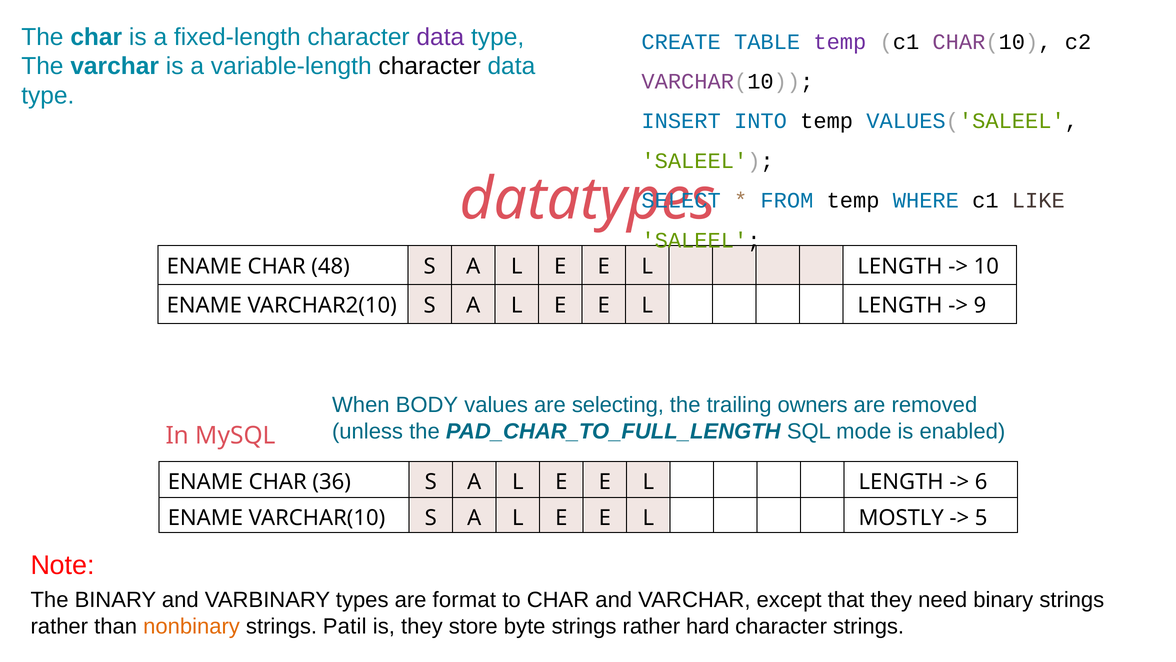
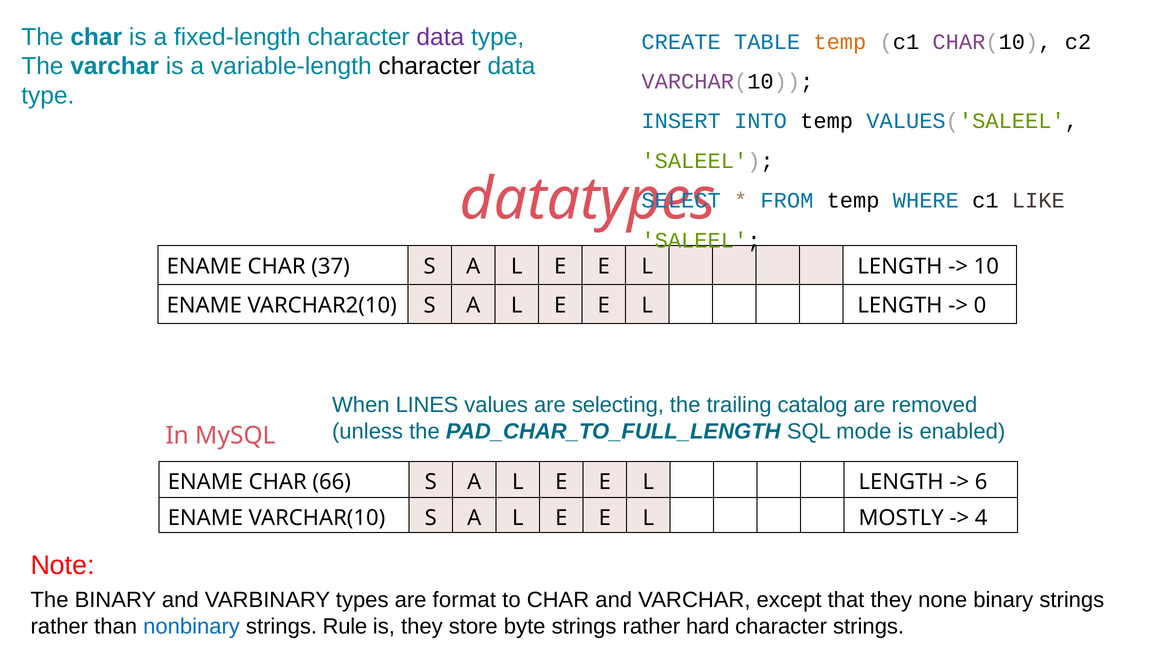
temp at (840, 42) colour: purple -> orange
48: 48 -> 37
9: 9 -> 0
BODY: BODY -> LINES
owners: owners -> catalog
36: 36 -> 66
5: 5 -> 4
need: need -> none
nonbinary colour: orange -> blue
Patil: Patil -> Rule
